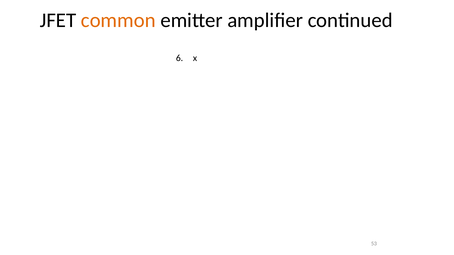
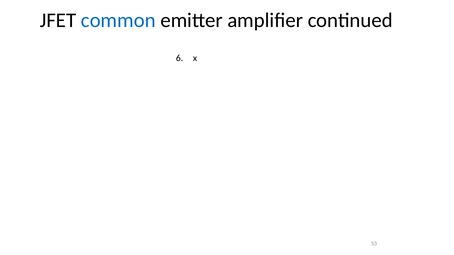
common colour: orange -> blue
